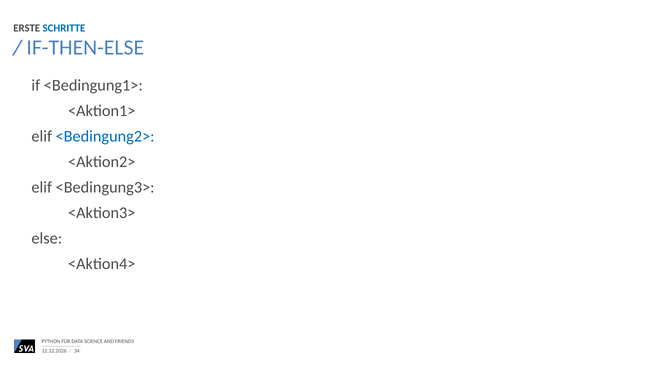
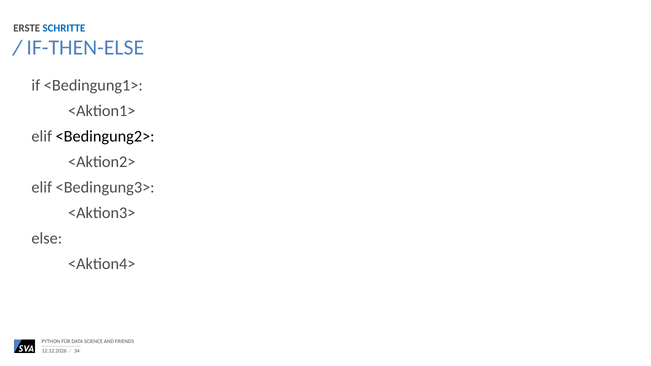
<Bedingung2> colour: blue -> black
